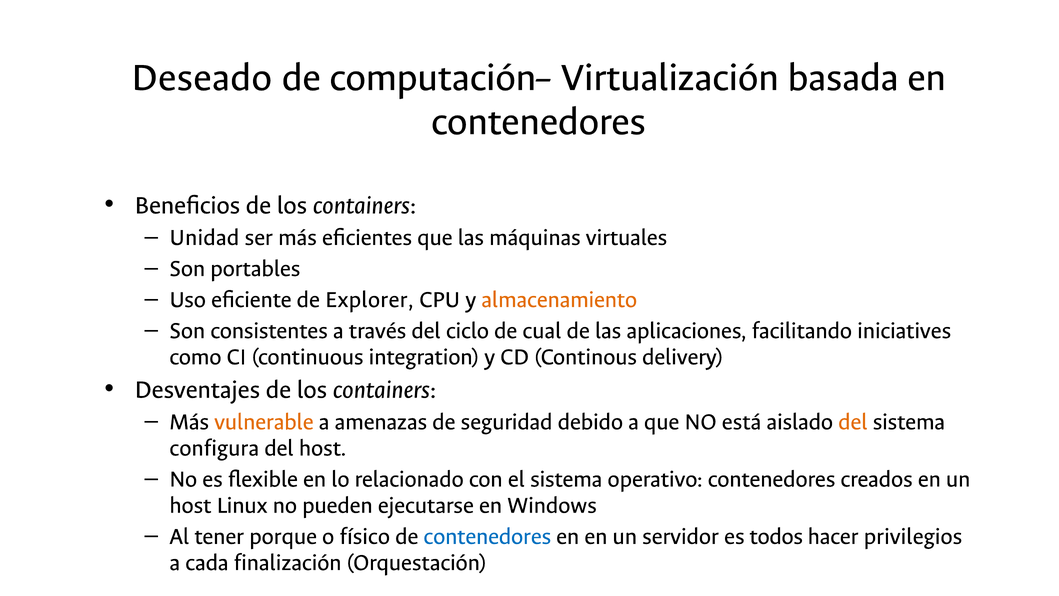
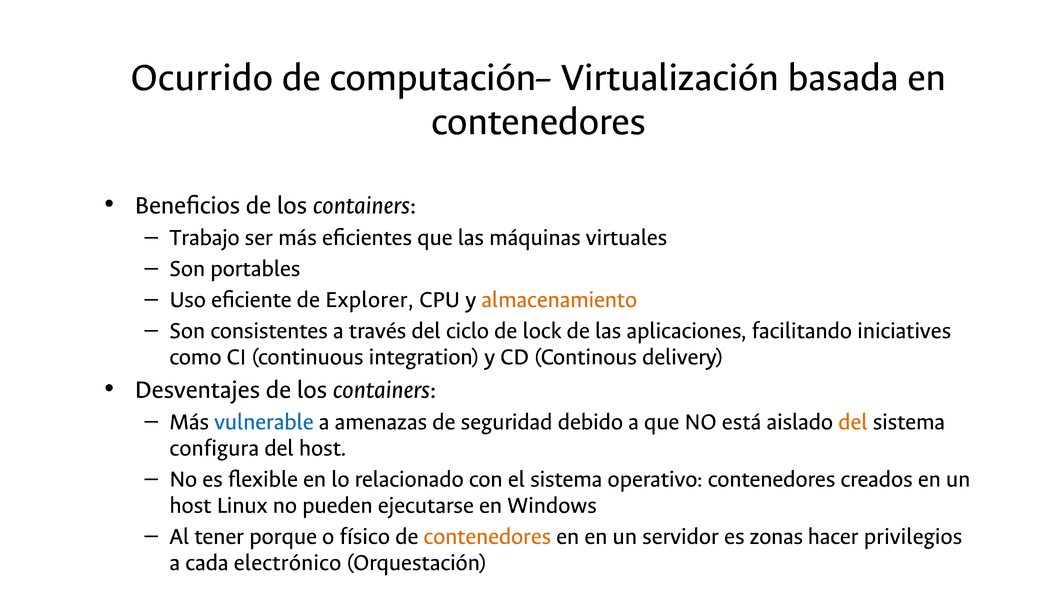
Deseado: Deseado -> Ocurrido
Unidad: Unidad -> Trabajo
cual: cual -> lock
vulnerable colour: orange -> blue
contenedores at (487, 536) colour: blue -> orange
todos: todos -> zonas
finalización: finalización -> electrónico
